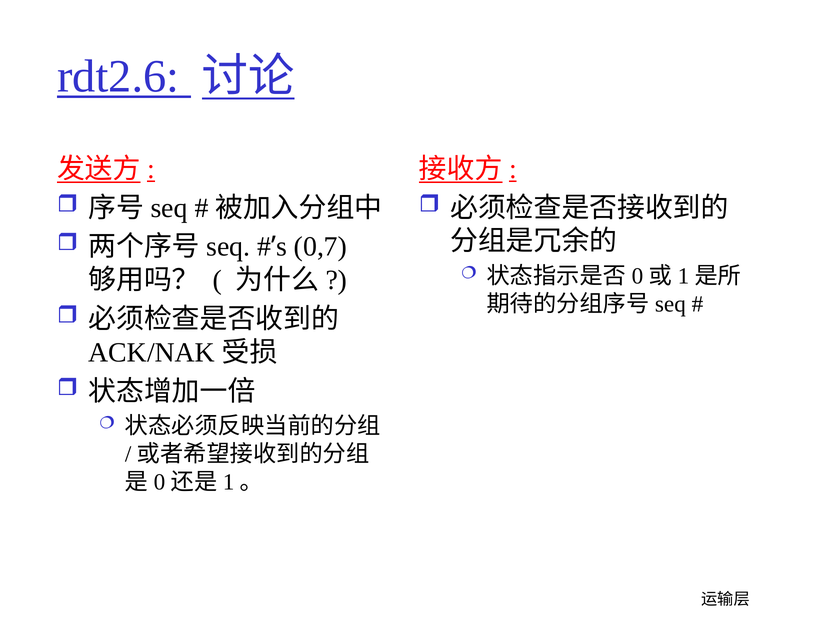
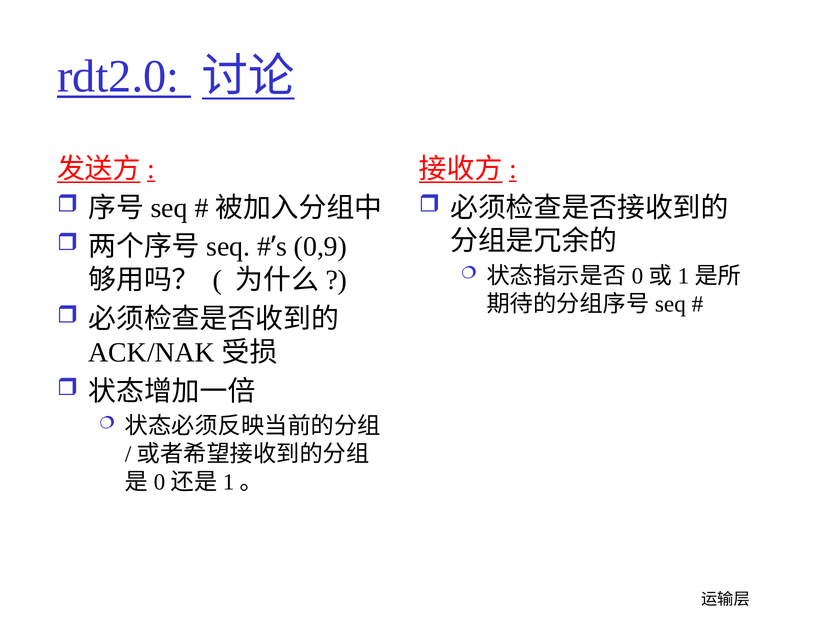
rdt2.6: rdt2.6 -> rdt2.0
0,7: 0,7 -> 0,9
